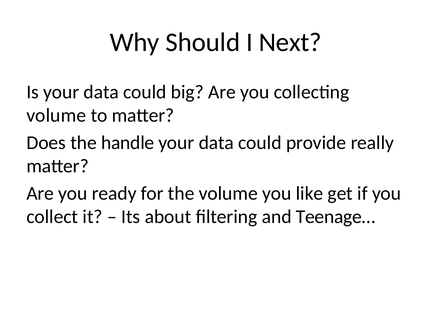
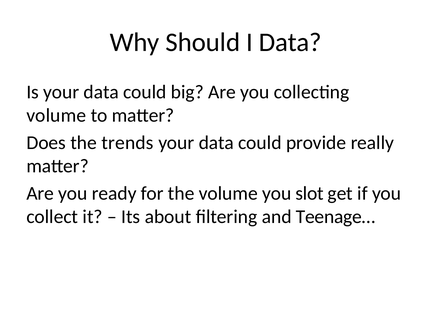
I Next: Next -> Data
handle: handle -> trends
like: like -> slot
